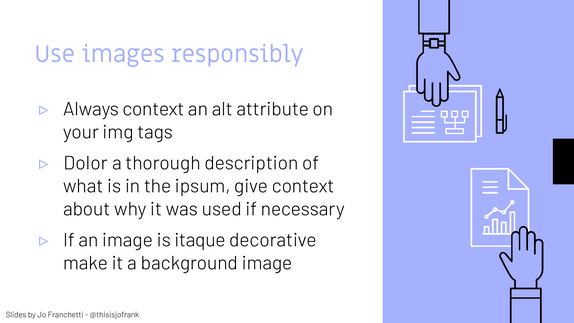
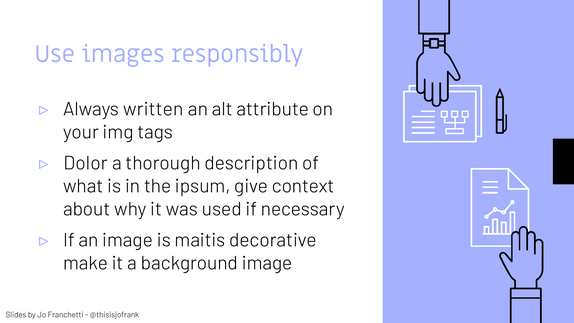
Always context: context -> written
itaque: itaque -> maitis
